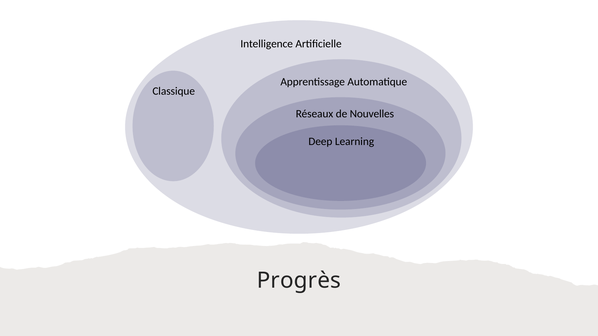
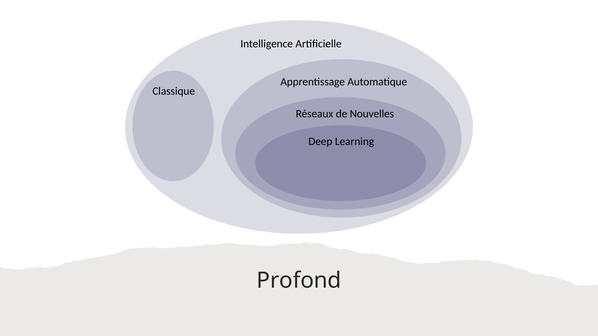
Progrès: Progrès -> Profond
